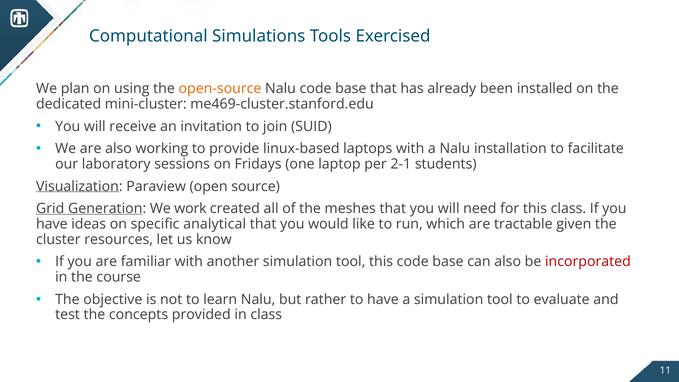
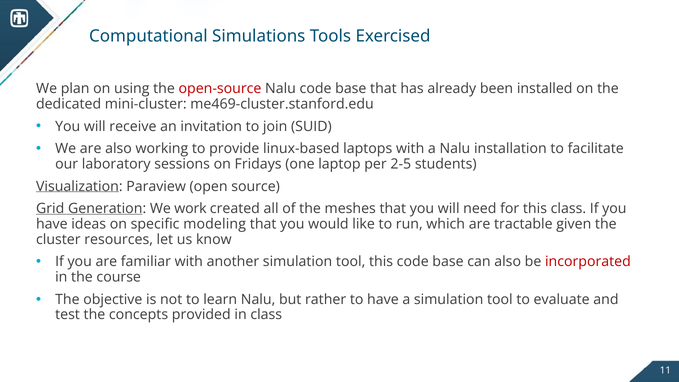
open-source colour: orange -> red
2-1: 2-1 -> 2-5
analytical: analytical -> modeling
